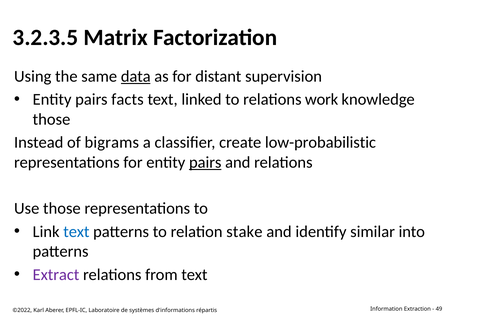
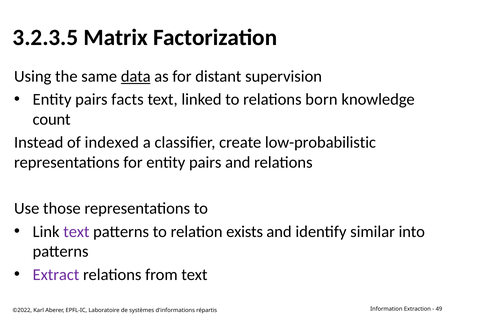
work: work -> born
those at (52, 119): those -> count
bigrams: bigrams -> indexed
pairs at (205, 162) underline: present -> none
text at (76, 232) colour: blue -> purple
stake: stake -> exists
